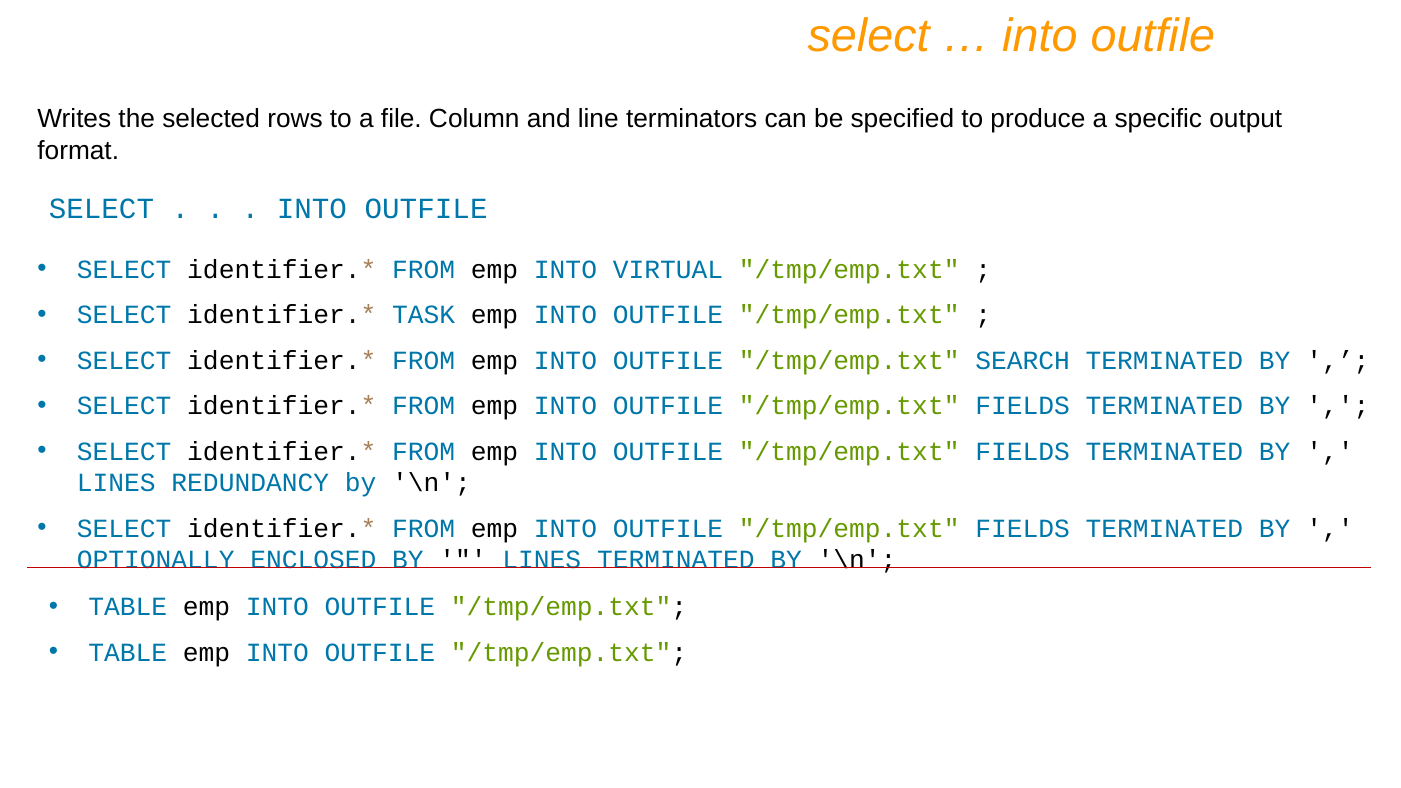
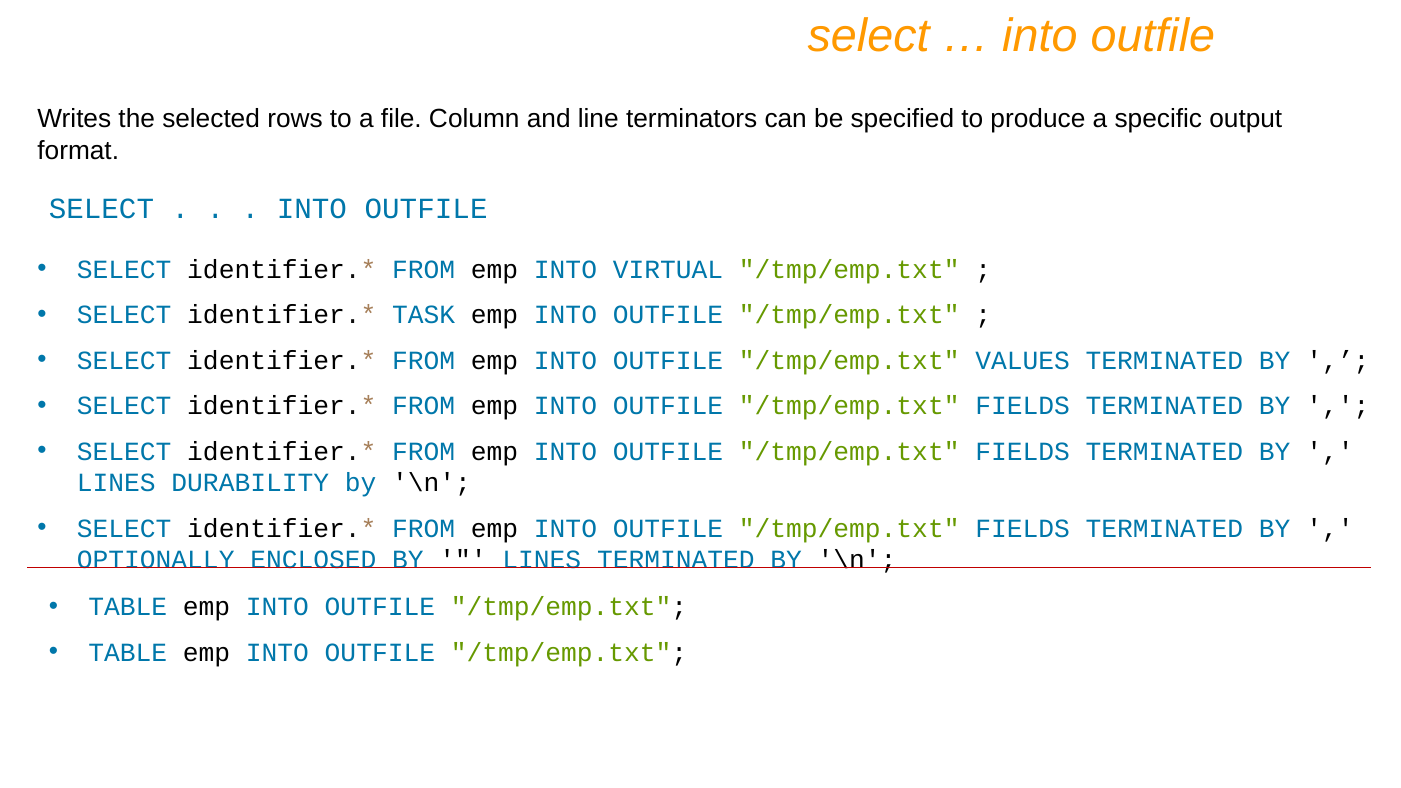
SEARCH: SEARCH -> VALUES
REDUNDANCY: REDUNDANCY -> DURABILITY
